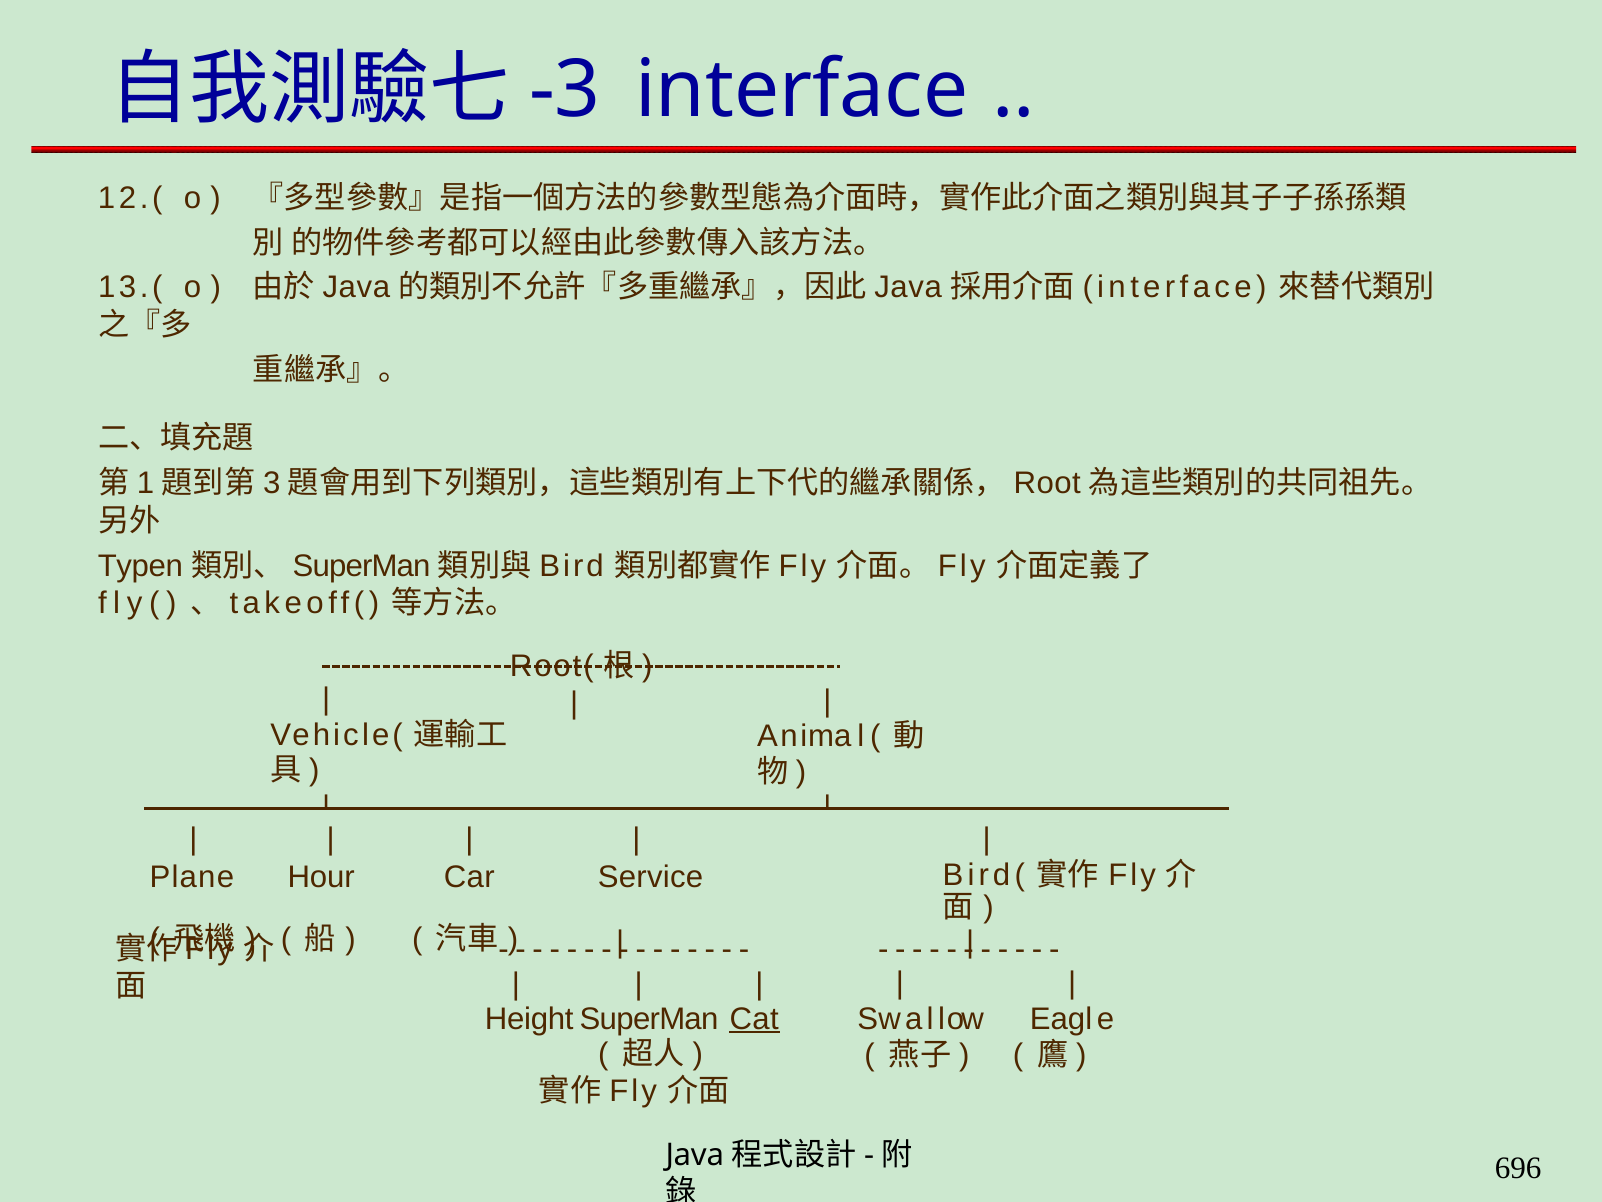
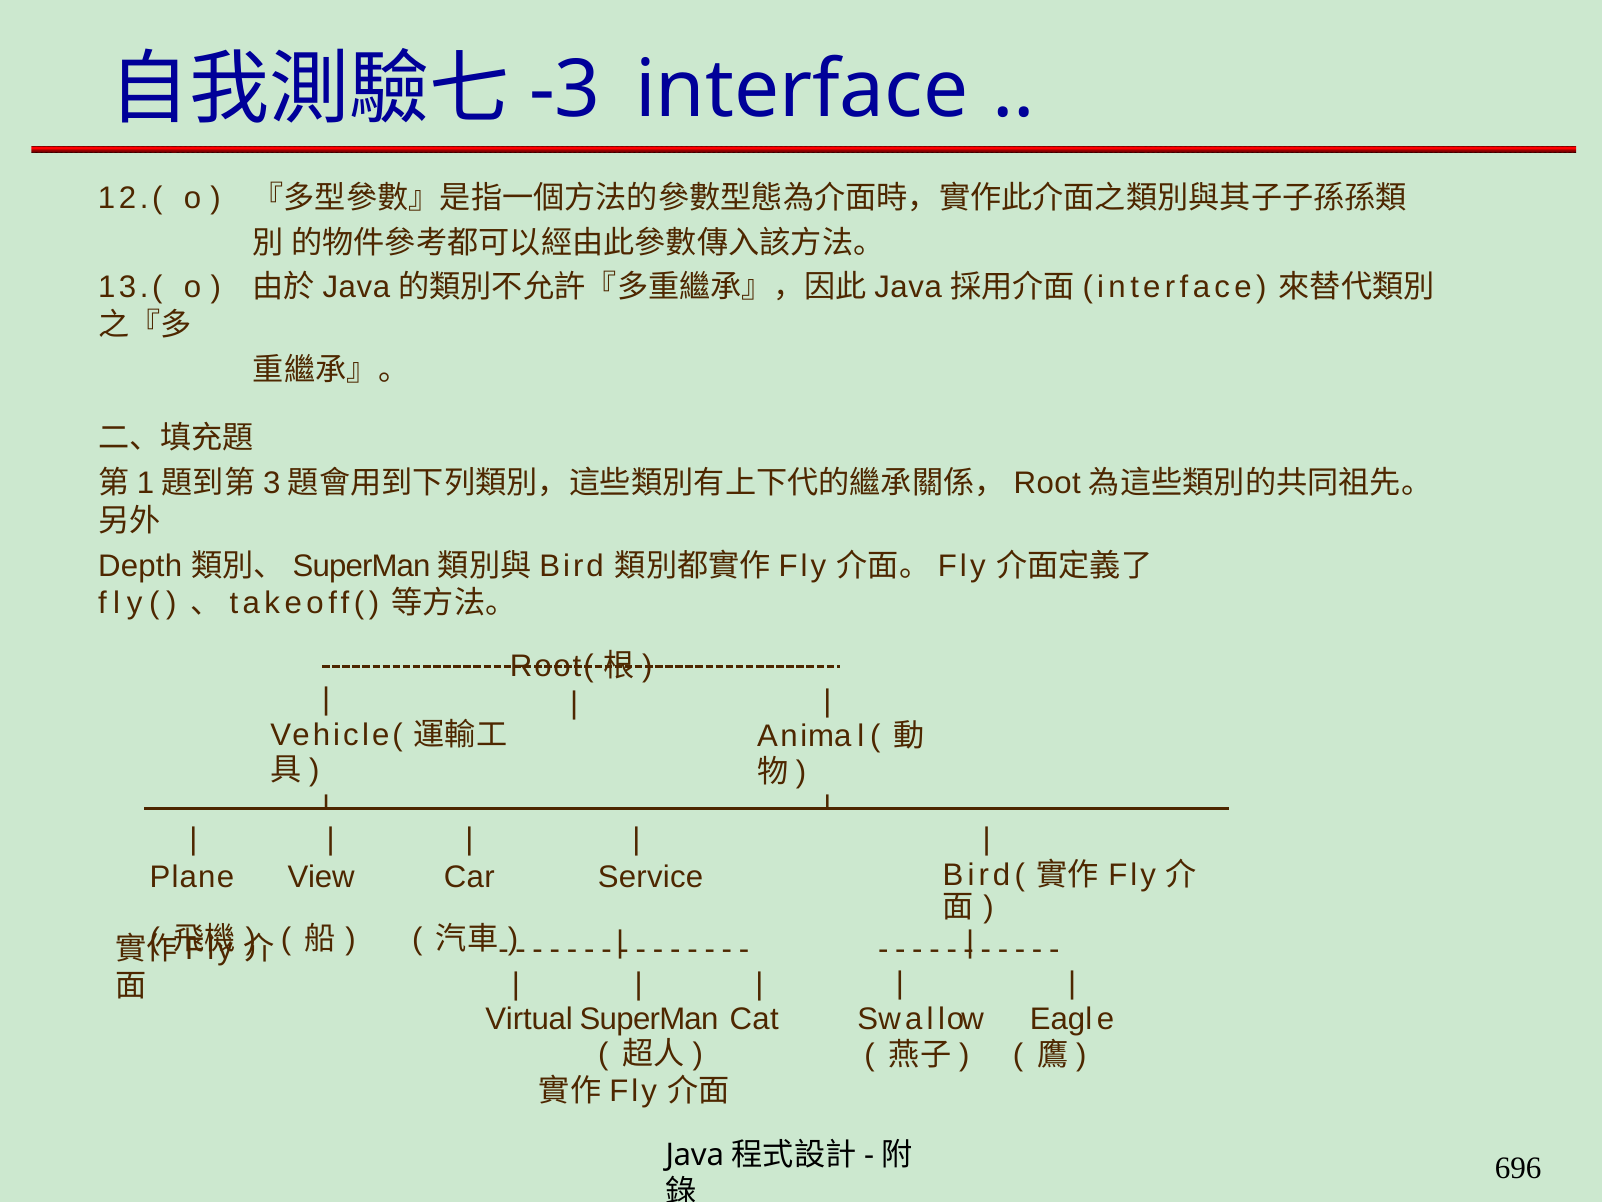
Typen: Typen -> Depth
Hour: Hour -> View
Height: Height -> Virtual
Cat underline: present -> none
